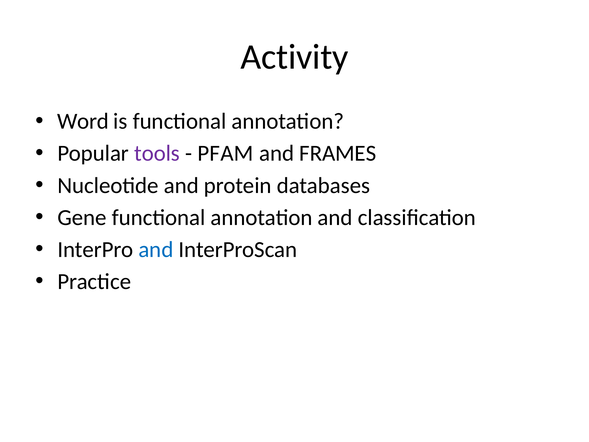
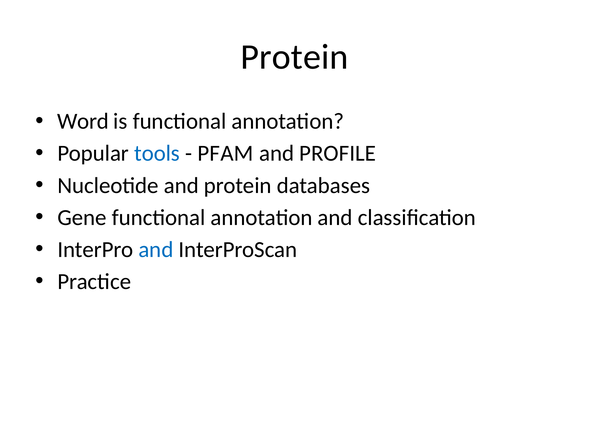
Activity at (294, 57): Activity -> Protein
tools colour: purple -> blue
FRAMES: FRAMES -> PROFILE
